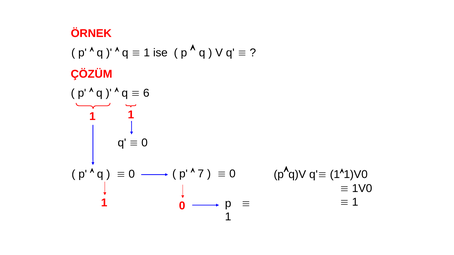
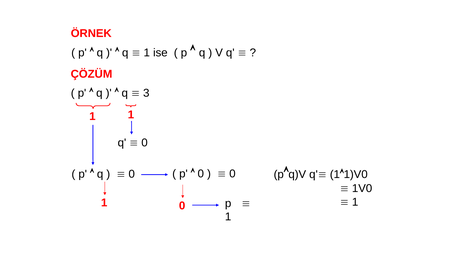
6: 6 -> 3
7 at (201, 174): 7 -> 0
